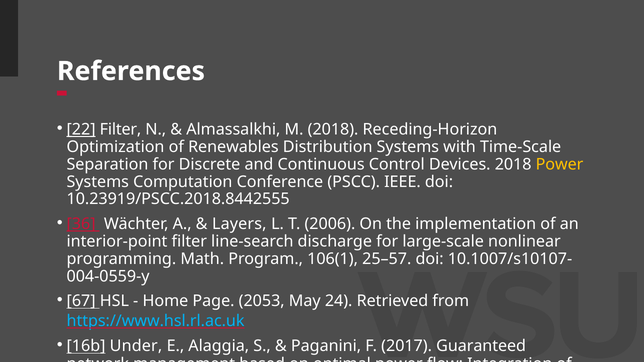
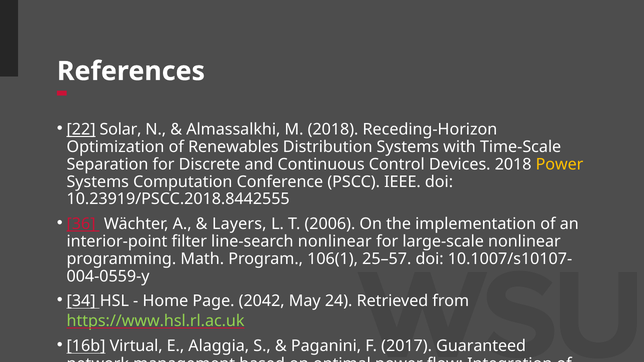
22 Filter: Filter -> Solar
line-search discharge: discharge -> nonlinear
67: 67 -> 34
2053: 2053 -> 2042
https://www.hsl.rl.ac.uk colour: light blue -> light green
Under: Under -> Virtual
